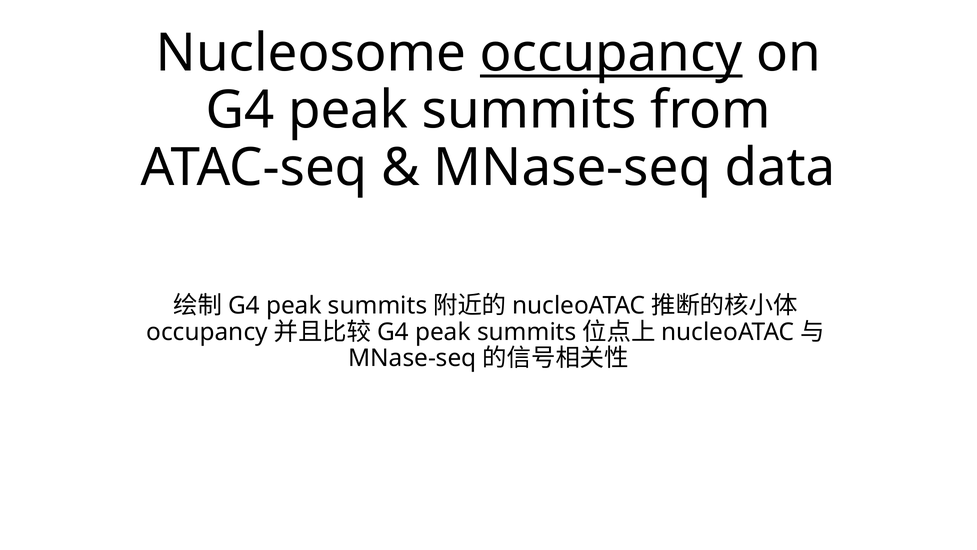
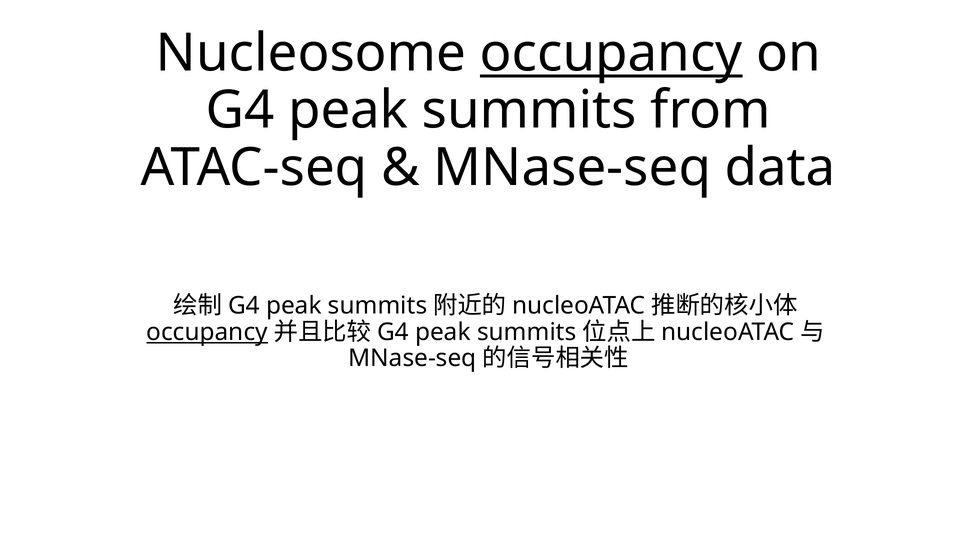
occupancy at (207, 332) underline: none -> present
